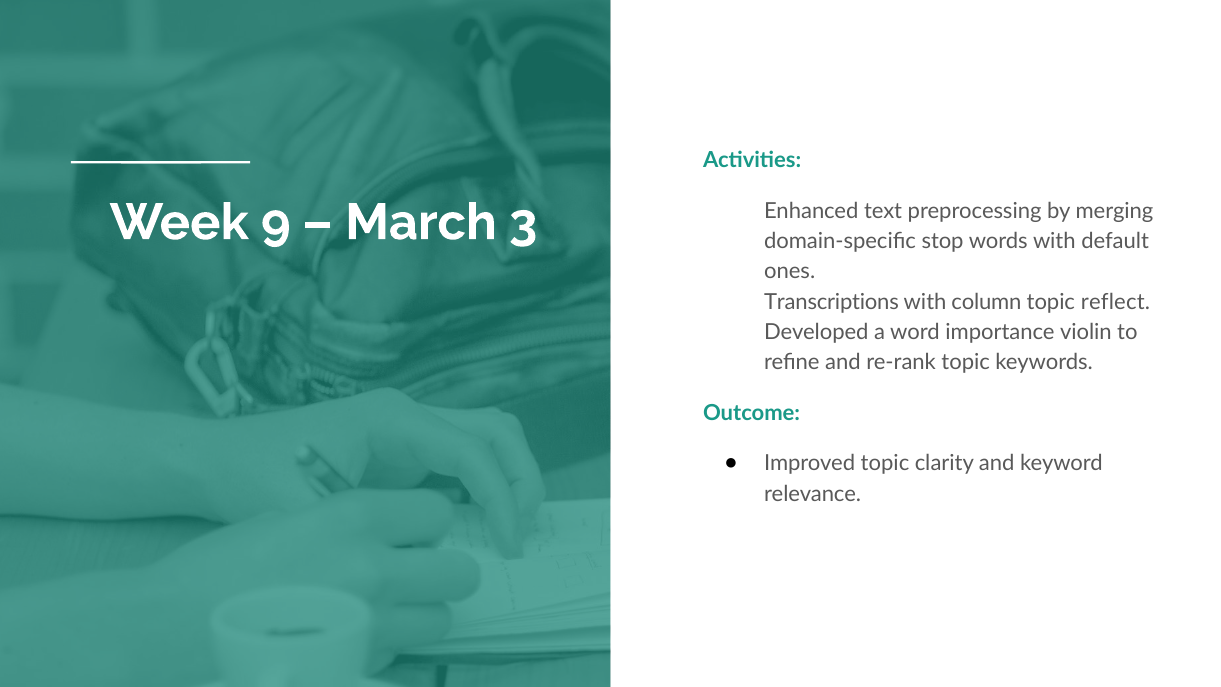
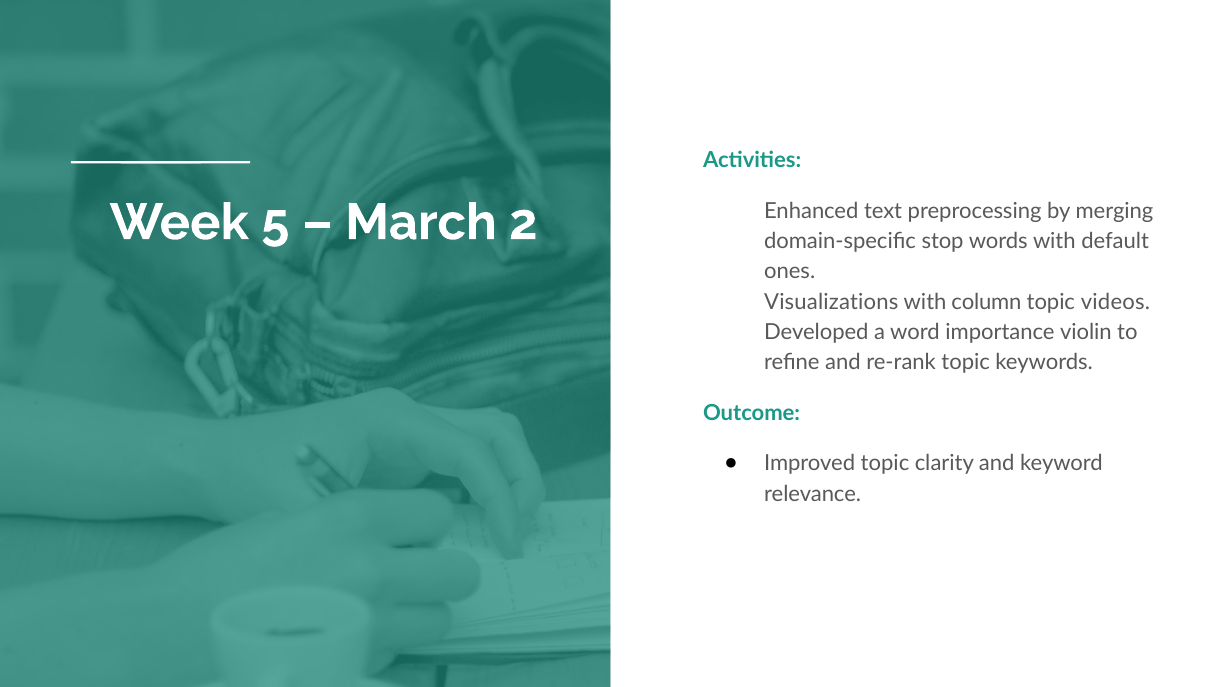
9: 9 -> 5
3: 3 -> 2
Transcriptions: Transcriptions -> Visualizations
reflect: reflect -> videos
